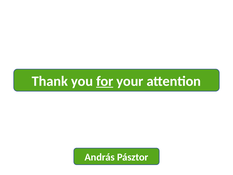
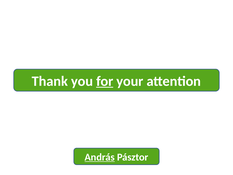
András underline: none -> present
